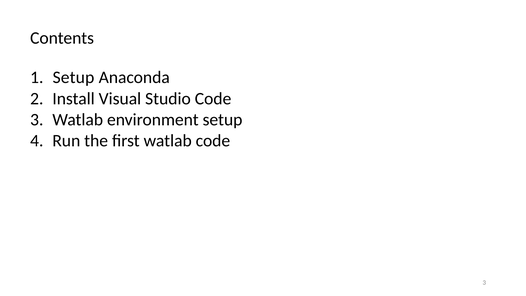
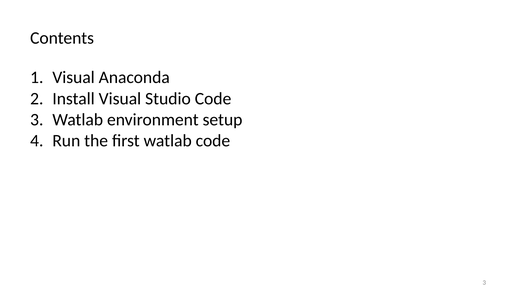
Setup at (73, 77): Setup -> Visual
